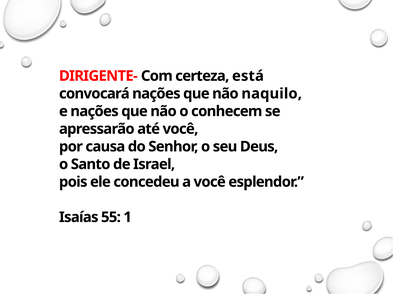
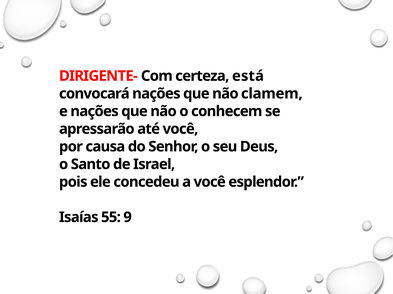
naquilo: naquilo -> clamem
1: 1 -> 9
